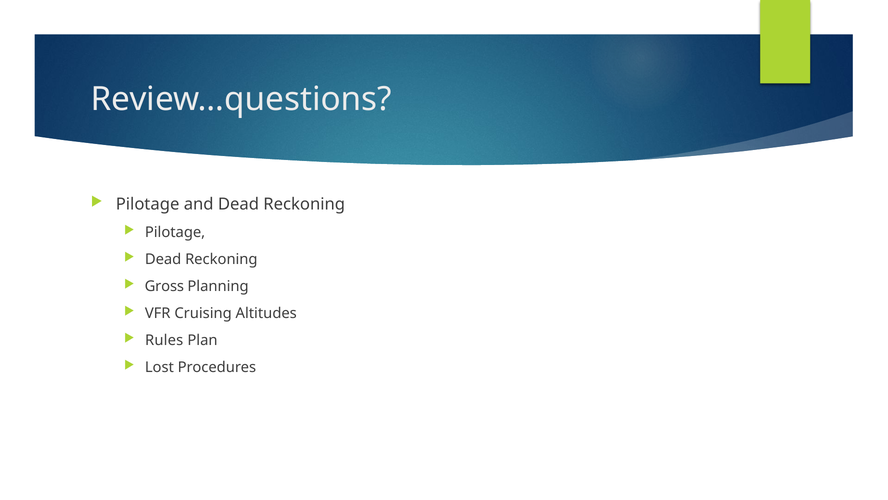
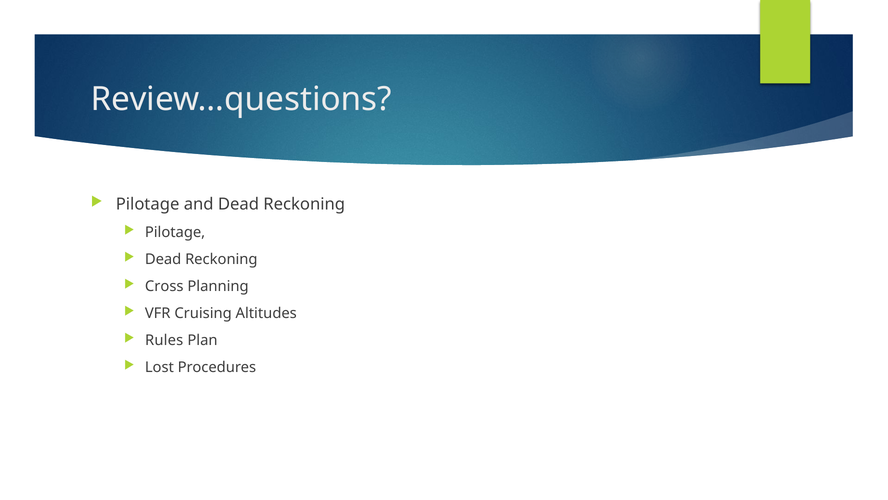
Gross: Gross -> Cross
